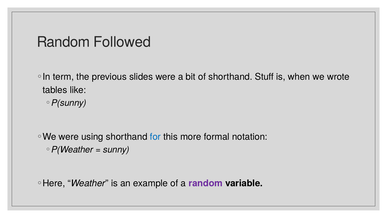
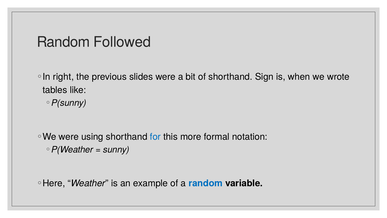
term: term -> right
Stuff: Stuff -> Sign
random at (206, 183) colour: purple -> blue
